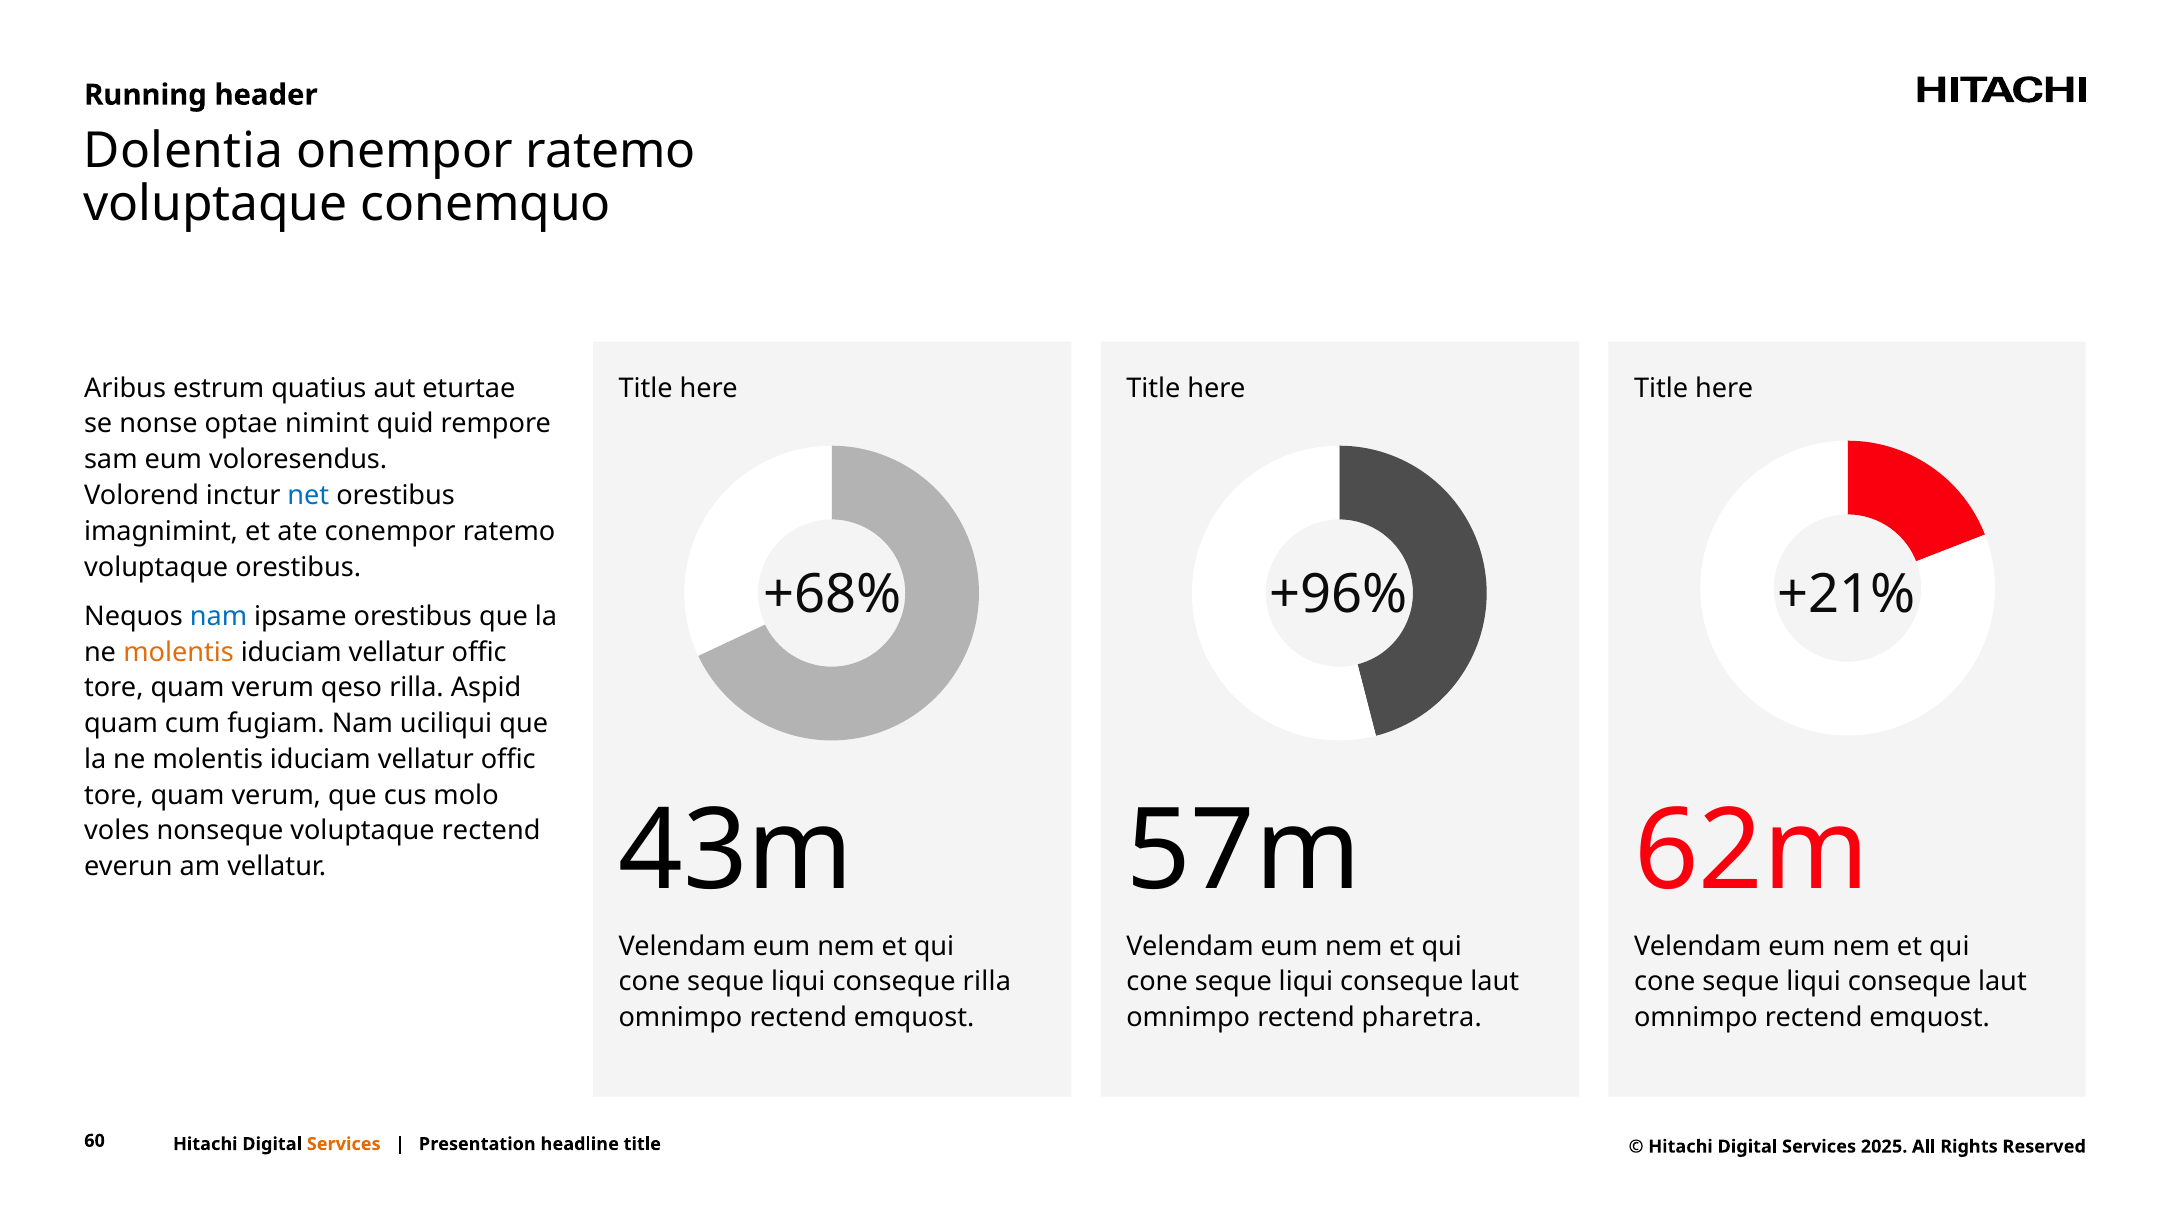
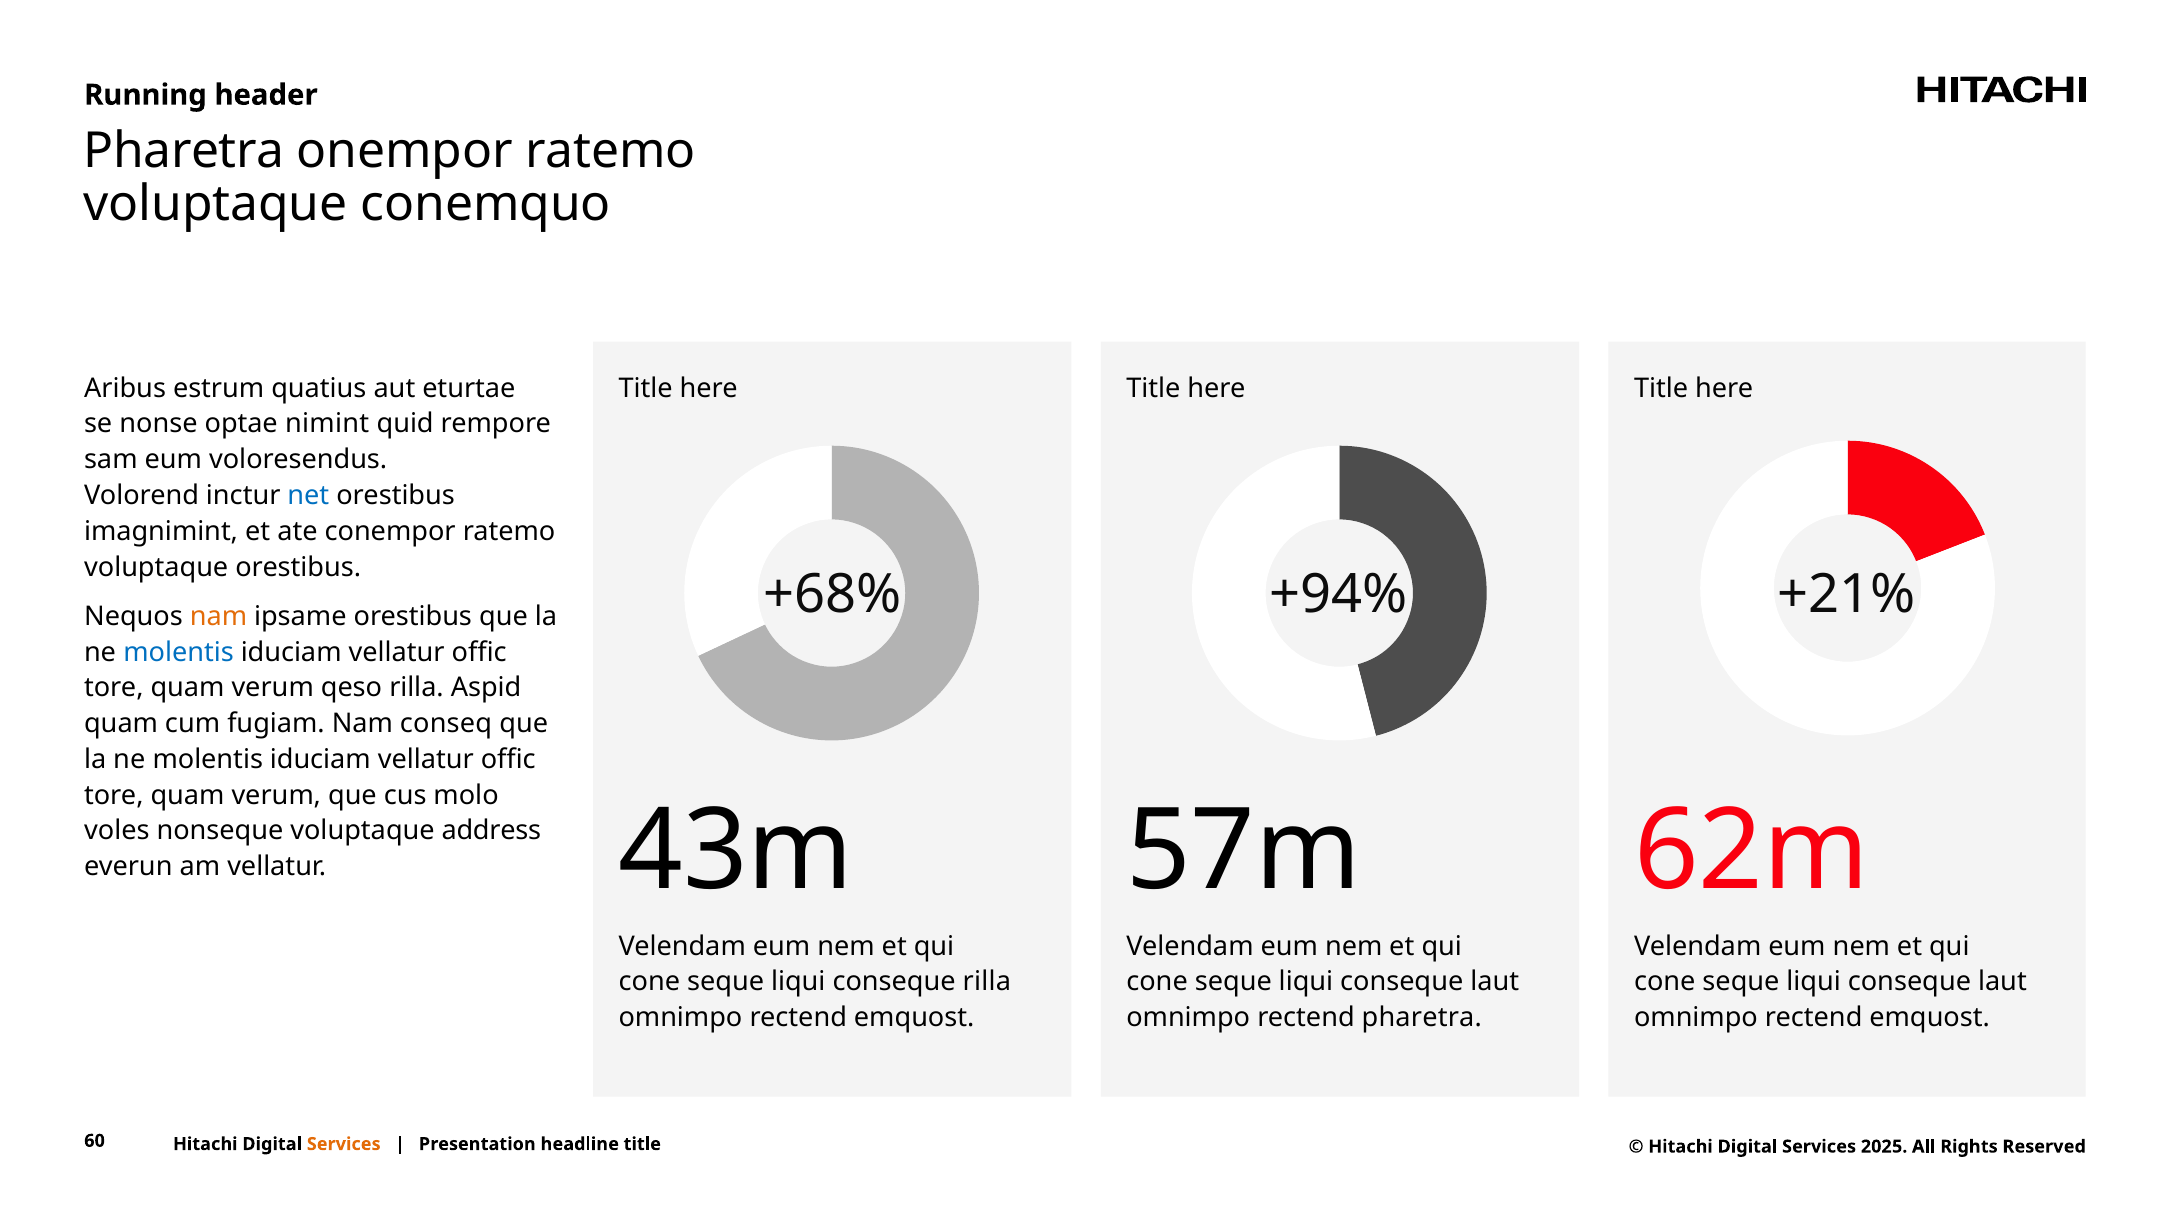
Dolentia at (184, 151): Dolentia -> Pharetra
+96%: +96% -> +94%
nam at (219, 617) colour: blue -> orange
molentis at (179, 652) colour: orange -> blue
uciliqui: uciliqui -> conseq
voluptaque rectend: rectend -> address
